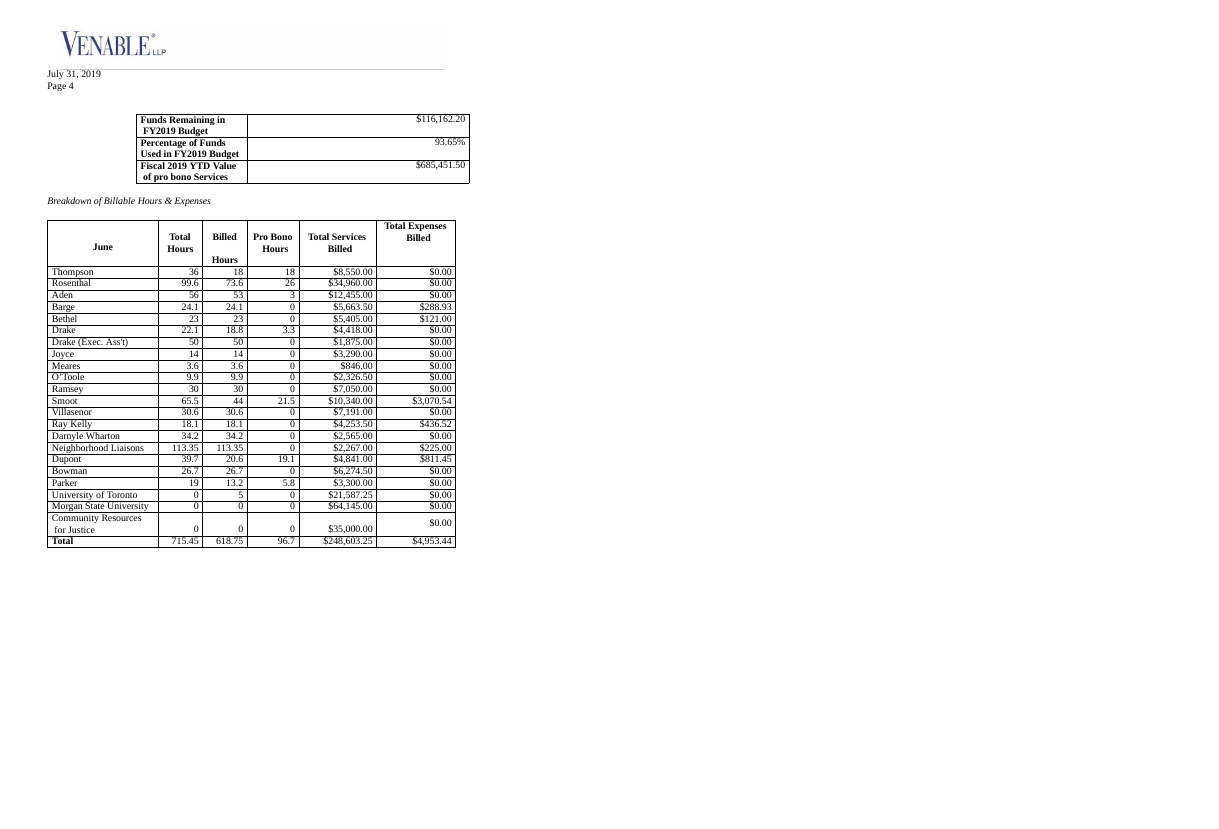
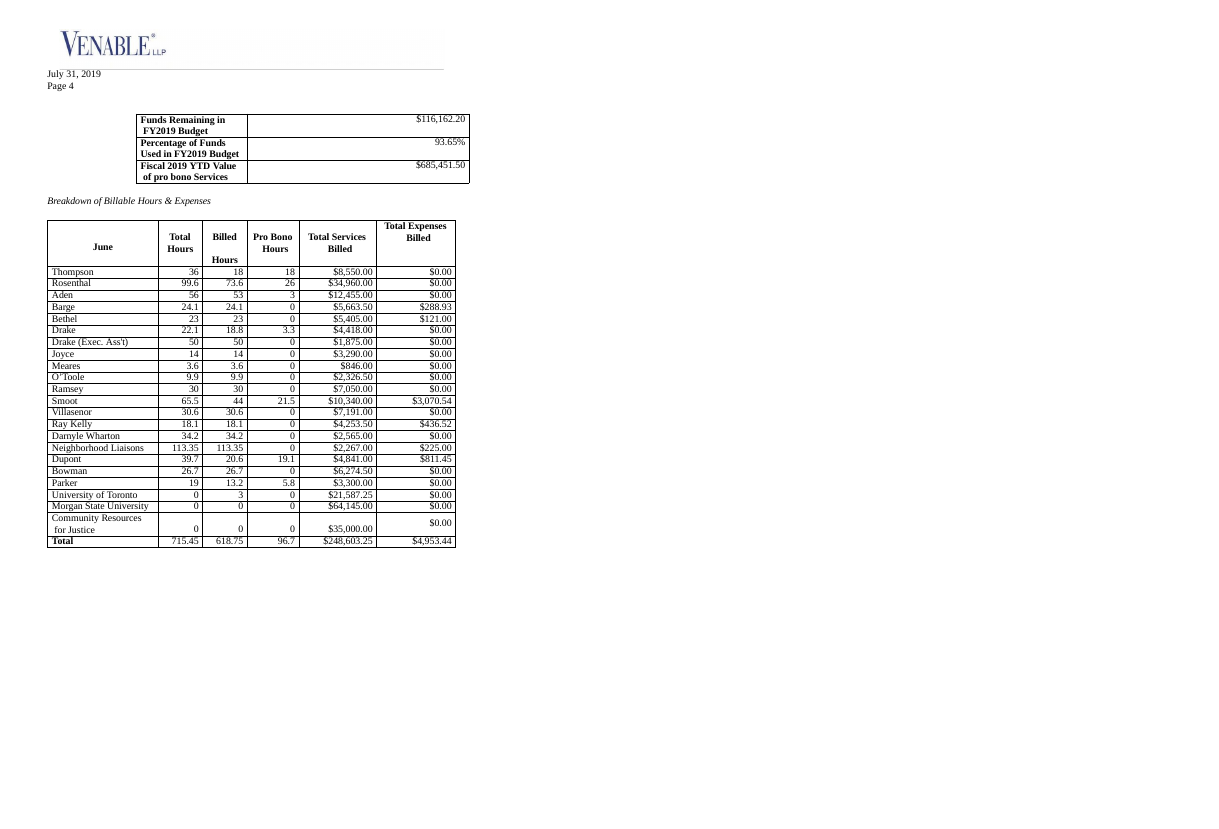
0 5: 5 -> 3
